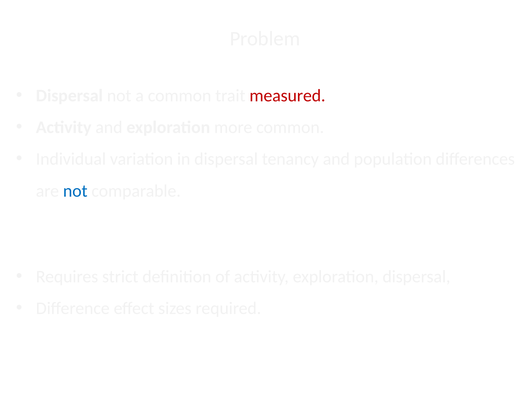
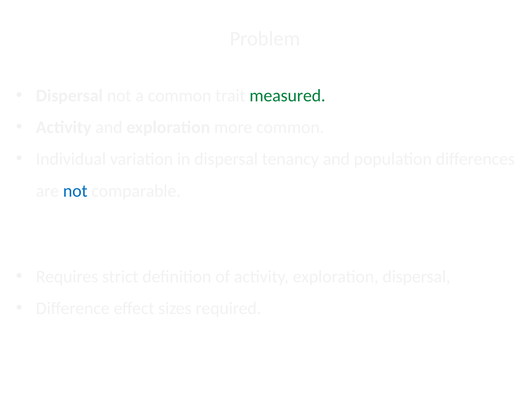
measured colour: red -> green
